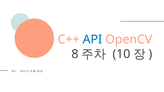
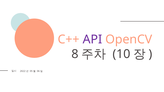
API colour: blue -> purple
